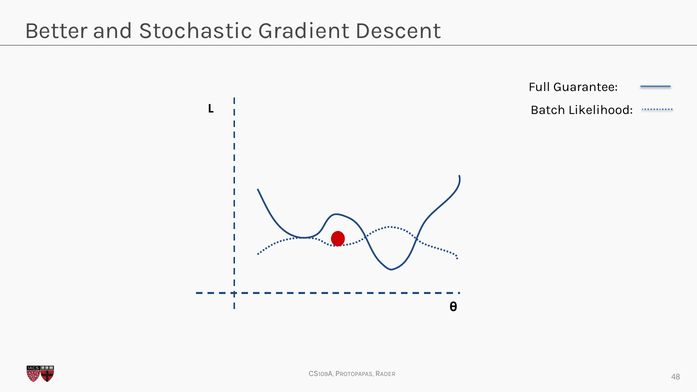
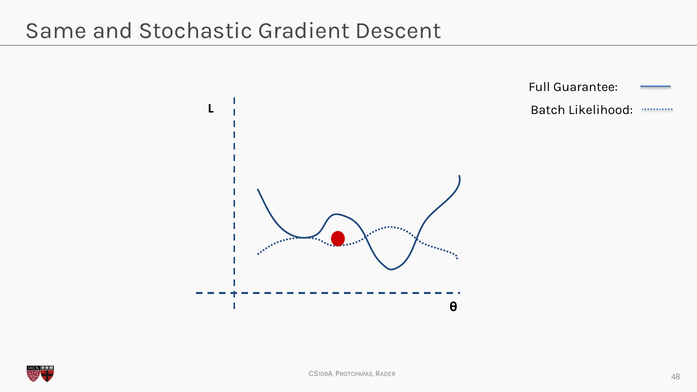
Better: Better -> Same
